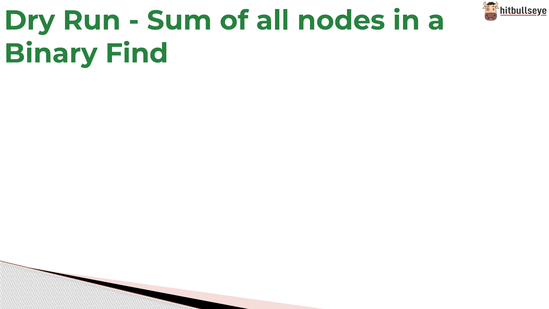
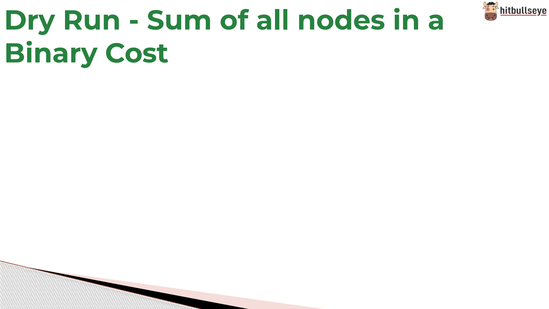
Find: Find -> Cost
